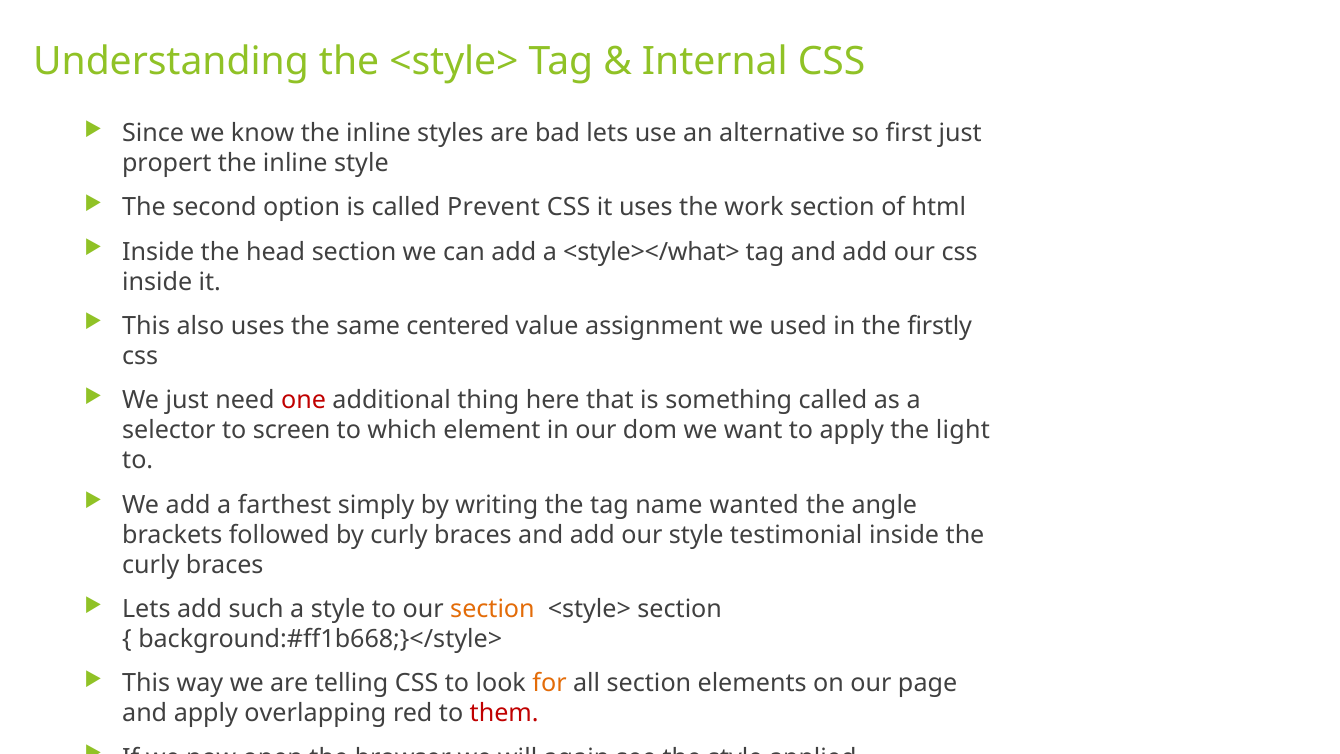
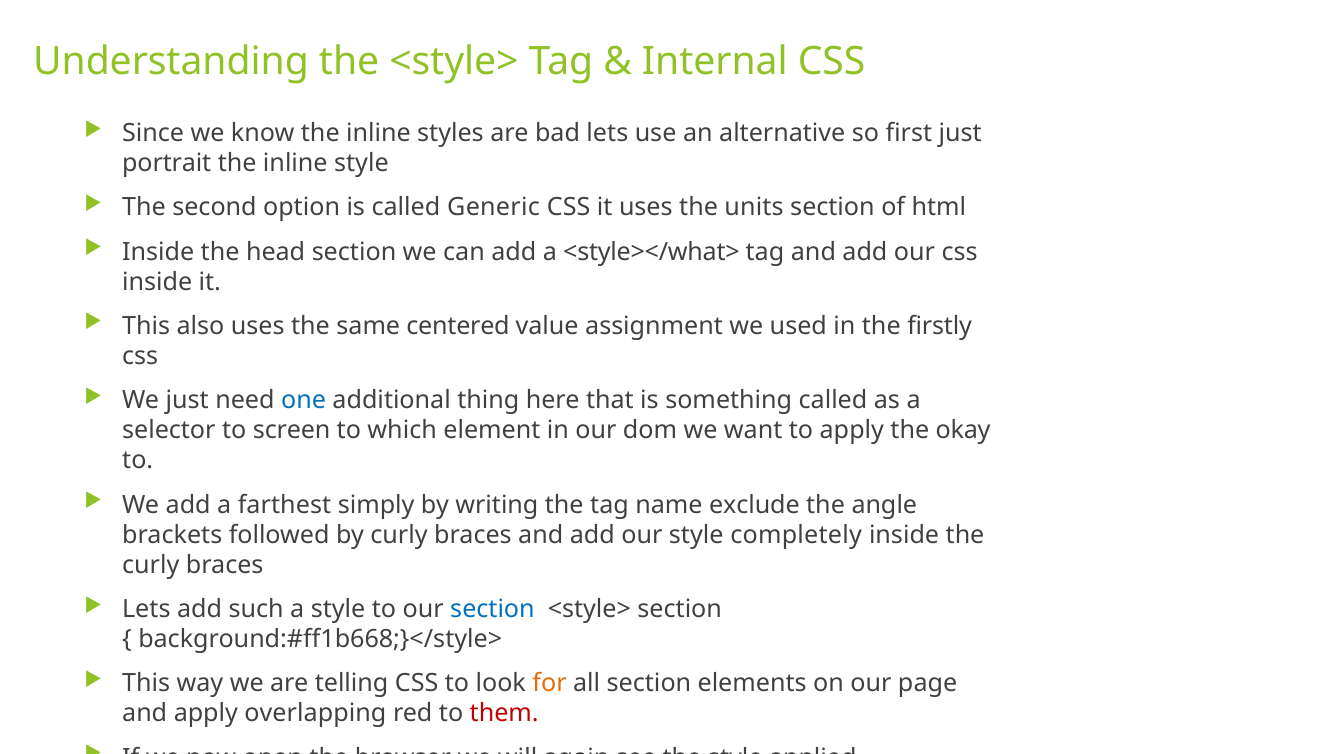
propert: propert -> portrait
Prevent: Prevent -> Generic
work: work -> units
one colour: red -> blue
light: light -> okay
wanted: wanted -> exclude
testimonial: testimonial -> completely
section at (492, 609) colour: orange -> blue
